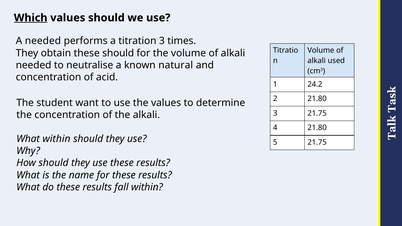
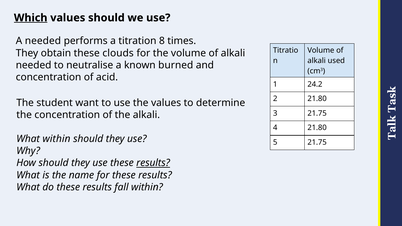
titration 3: 3 -> 8
these should: should -> clouds
natural: natural -> burned
results at (153, 163) underline: none -> present
